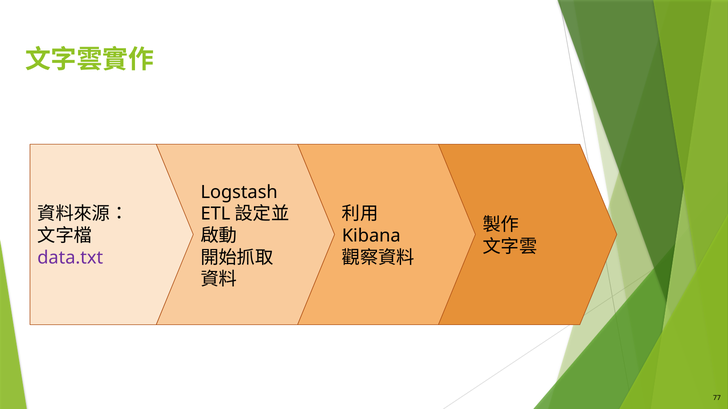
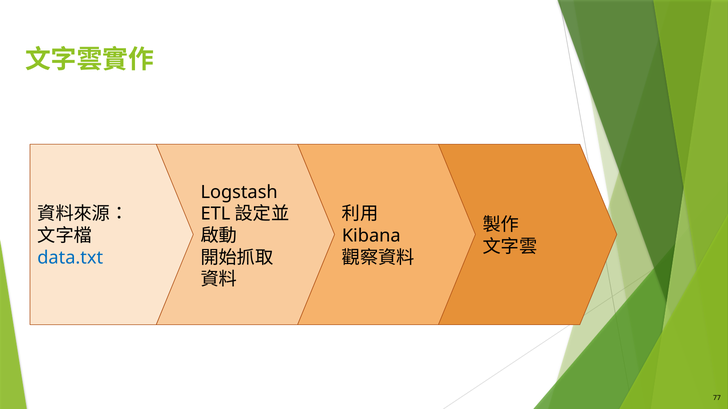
data.txt colour: purple -> blue
